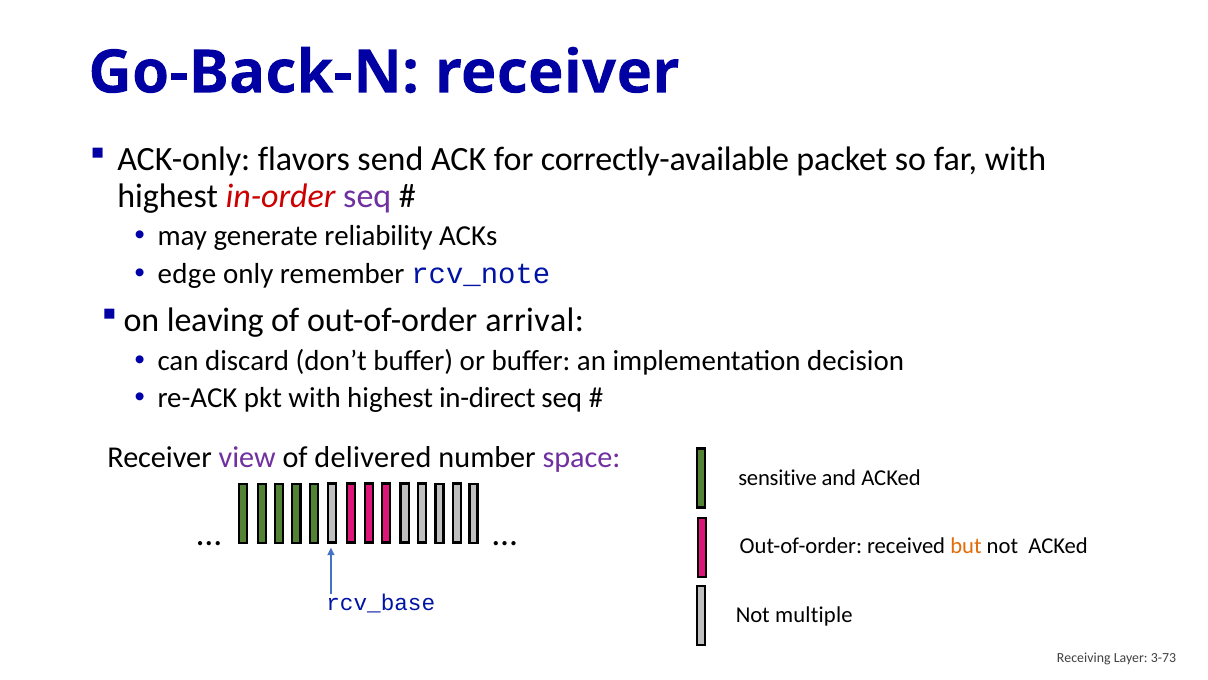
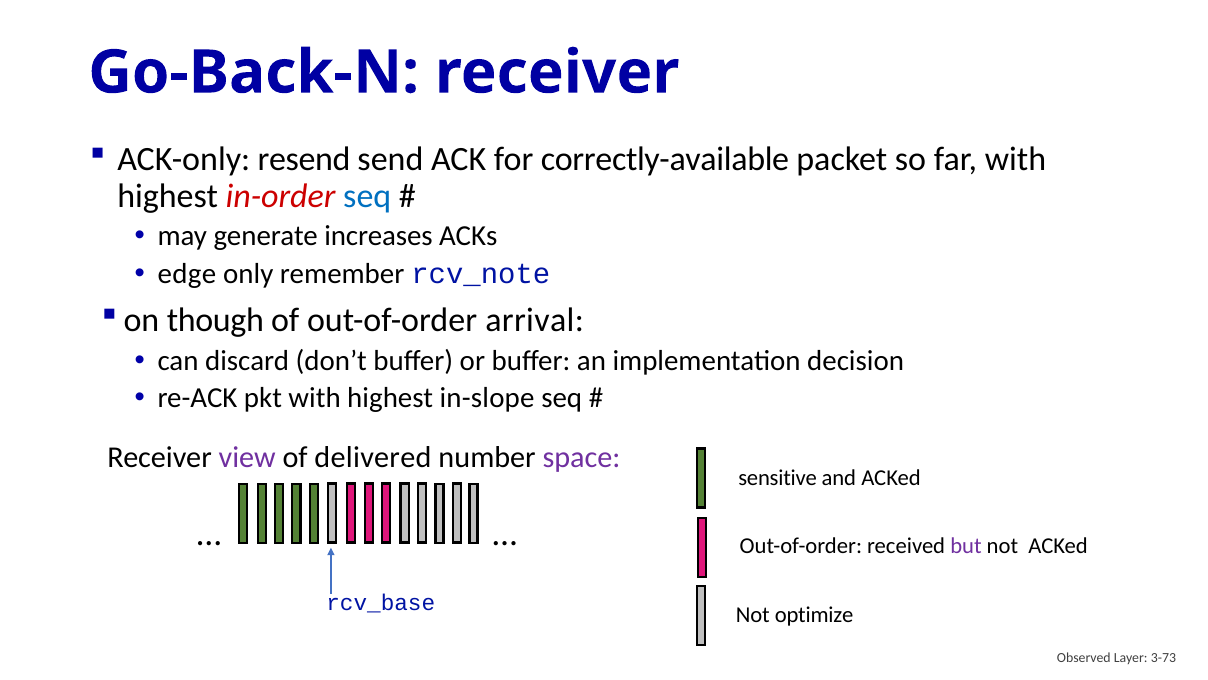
flavors: flavors -> resend
seq at (367, 196) colour: purple -> blue
reliability: reliability -> increases
leaving: leaving -> though
in-direct: in-direct -> in-slope
but colour: orange -> purple
multiple: multiple -> optimize
Receiving: Receiving -> Observed
